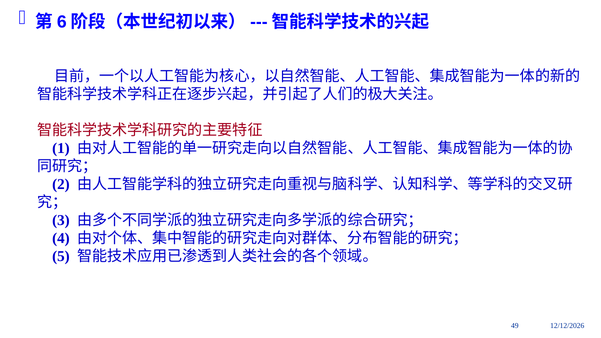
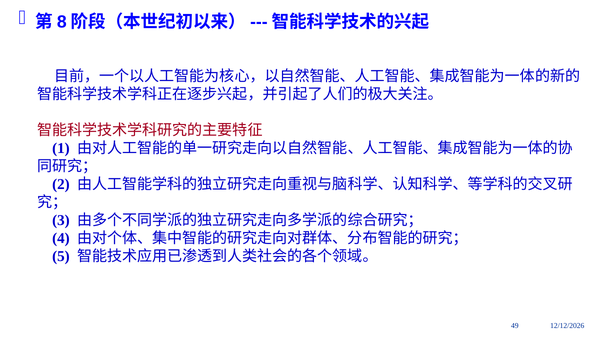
6: 6 -> 8
